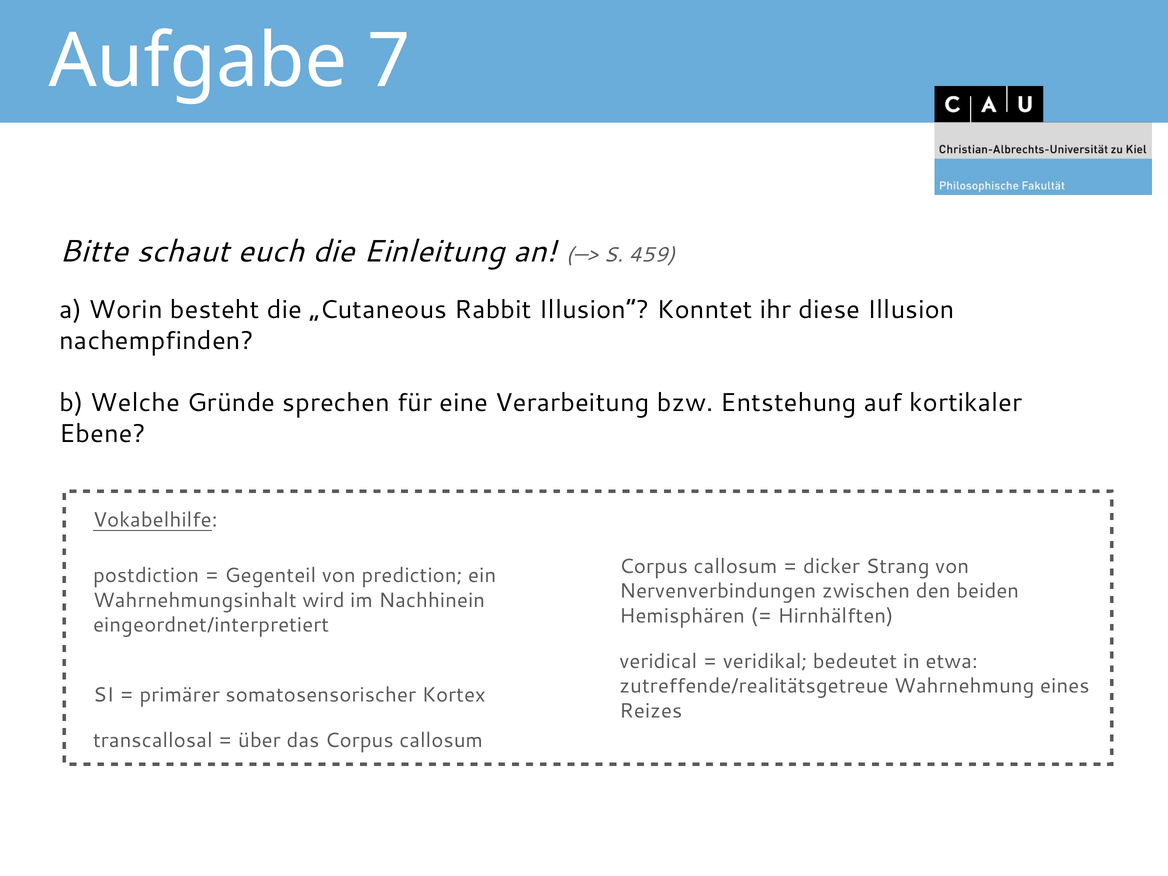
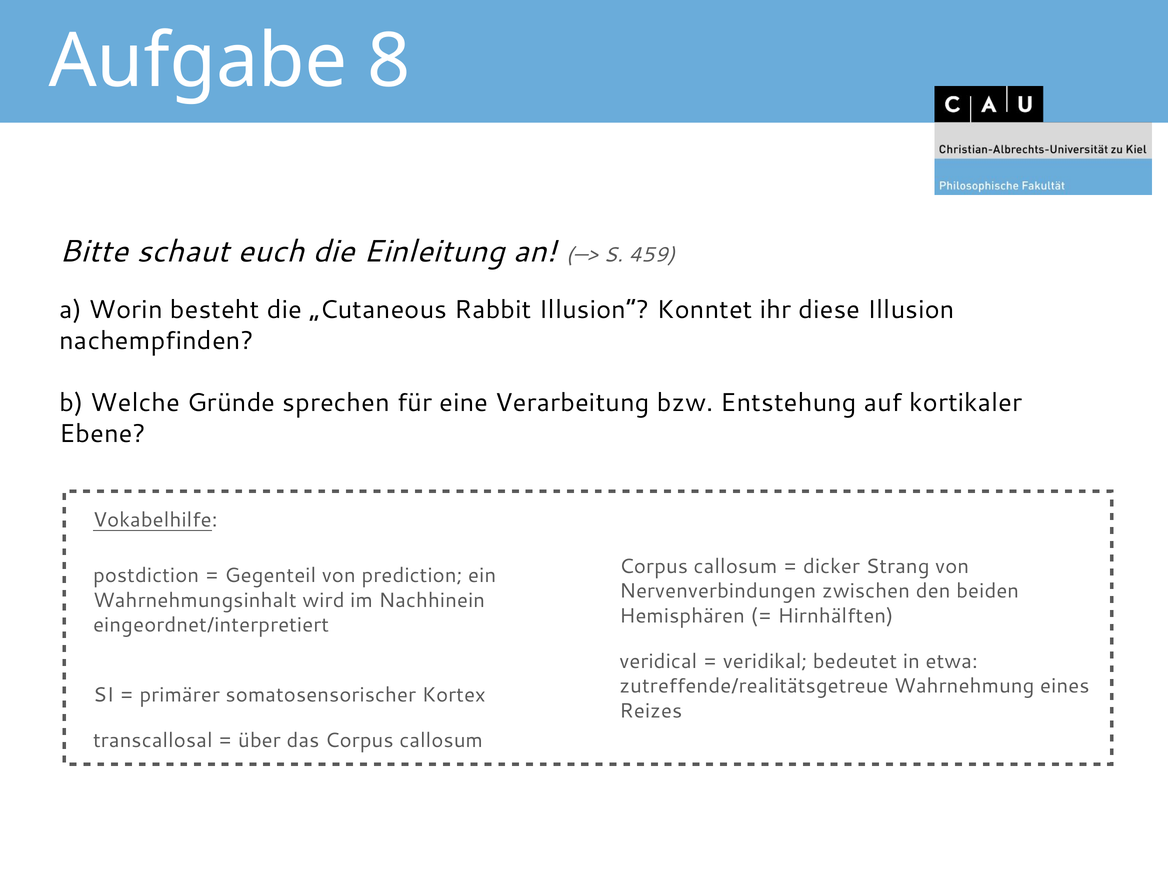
7: 7 -> 8
